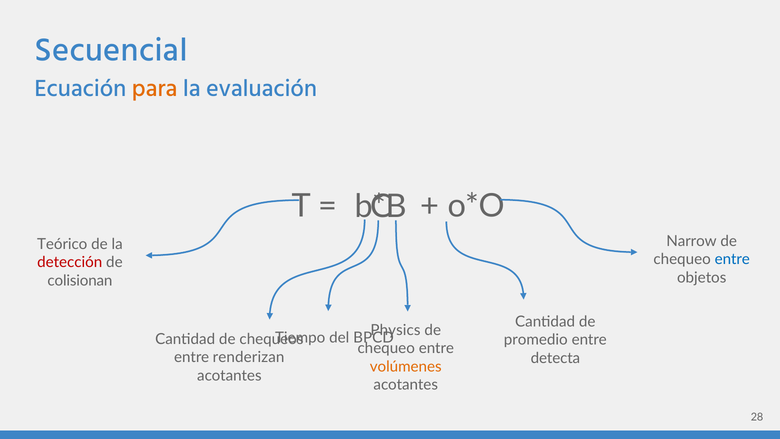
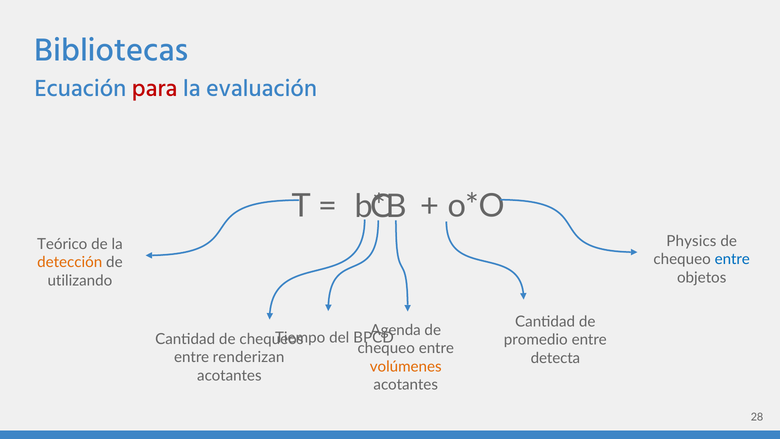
Secuencial: Secuencial -> Bibliotecas
para colour: orange -> red
Narrow: Narrow -> Physics
detección colour: red -> orange
colisionan: colisionan -> utilizando
Physics: Physics -> Agenda
